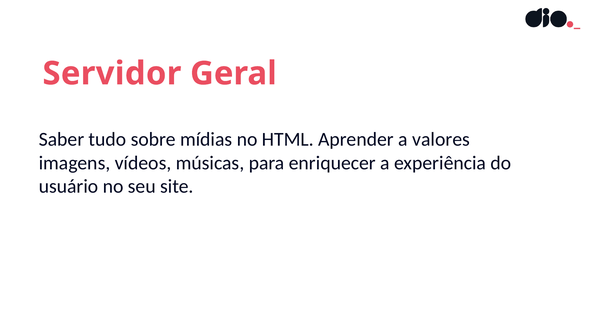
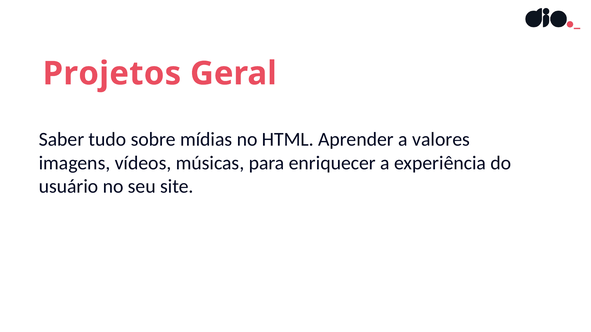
Servidor: Servidor -> Projetos
